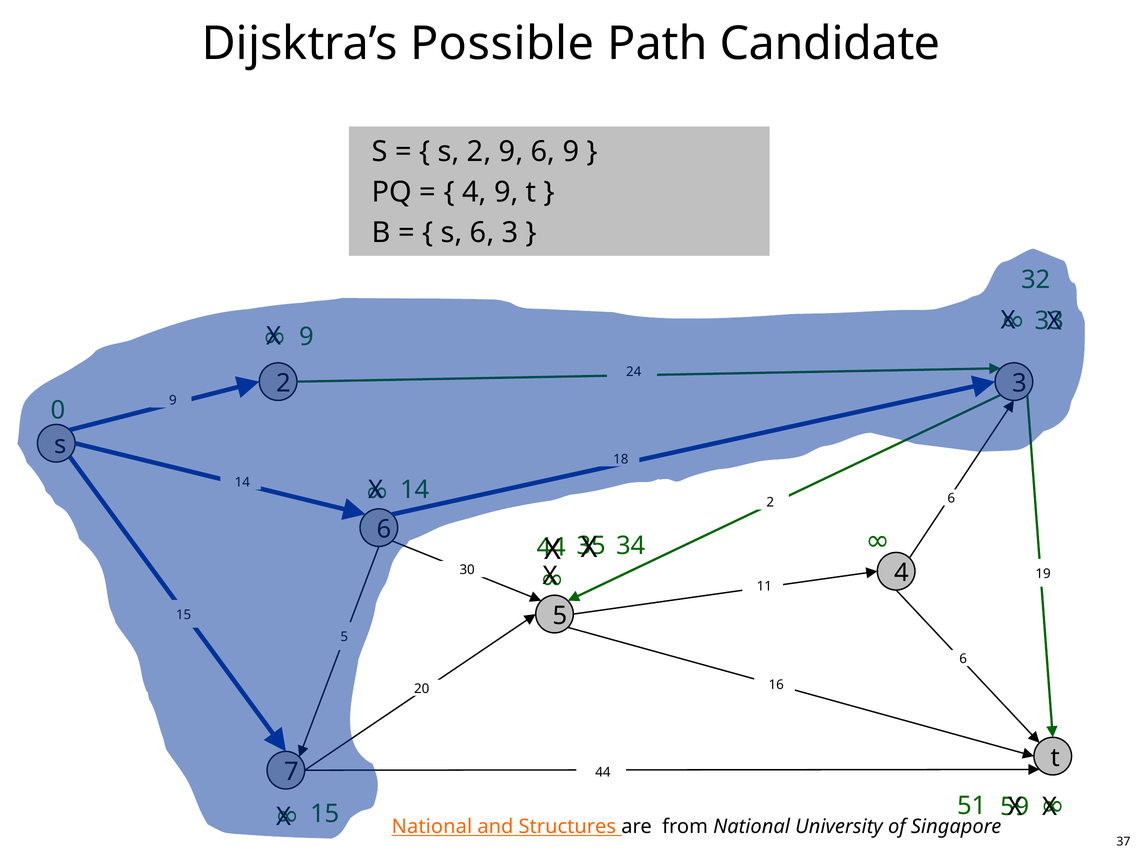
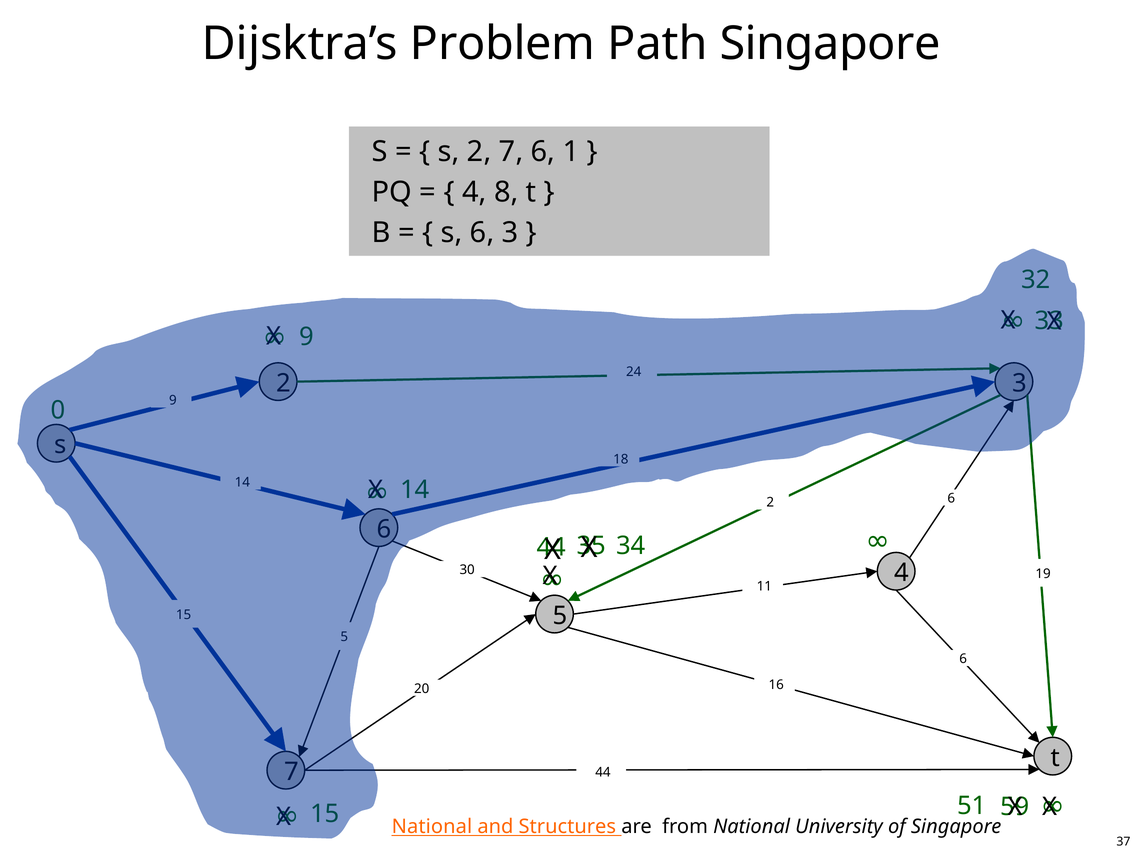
Possible: Possible -> Problem
Path Candidate: Candidate -> Singapore
s 2 9: 9 -> 7
6 9: 9 -> 1
4 9: 9 -> 8
